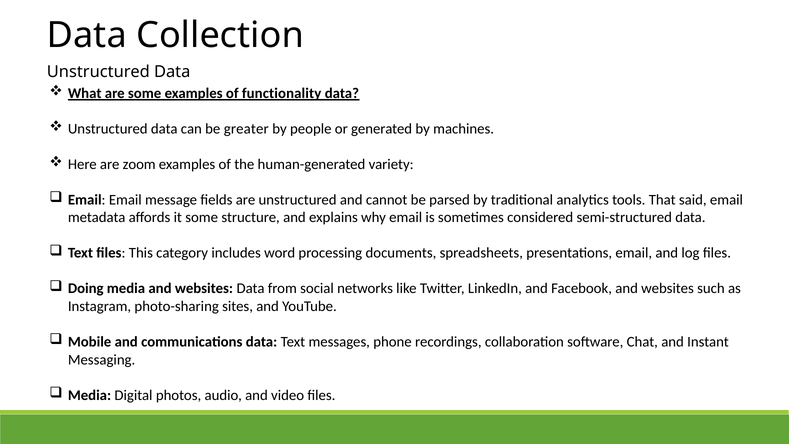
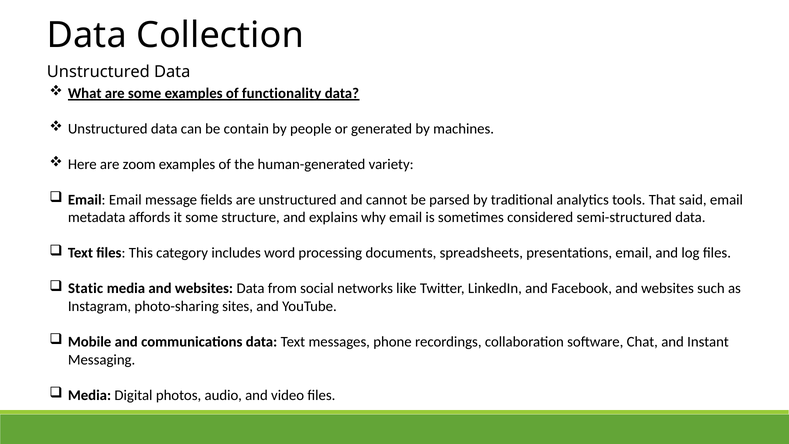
greater: greater -> contain
Doing: Doing -> Static
